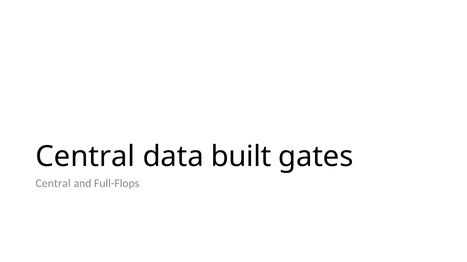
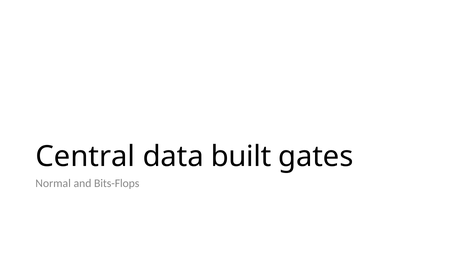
Central at (53, 184): Central -> Normal
Full-Flops: Full-Flops -> Bits-Flops
